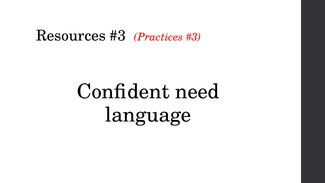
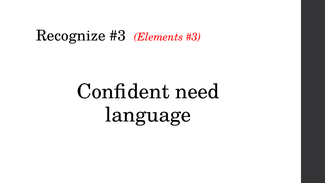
Resources: Resources -> Recognize
Practices: Practices -> Elements
